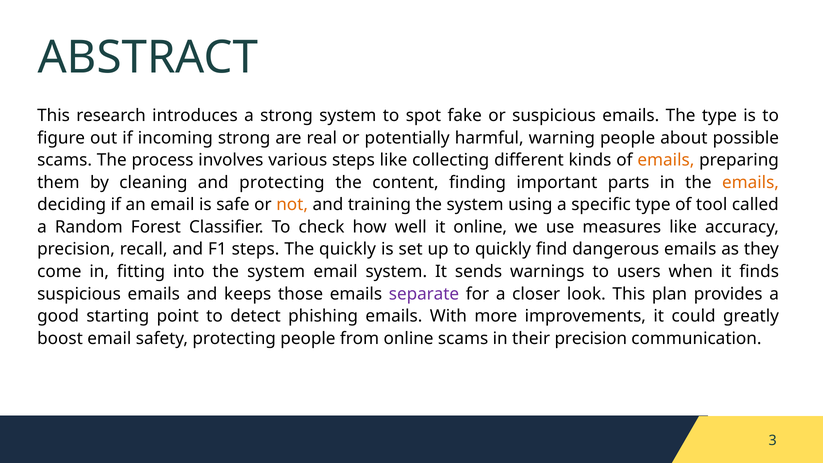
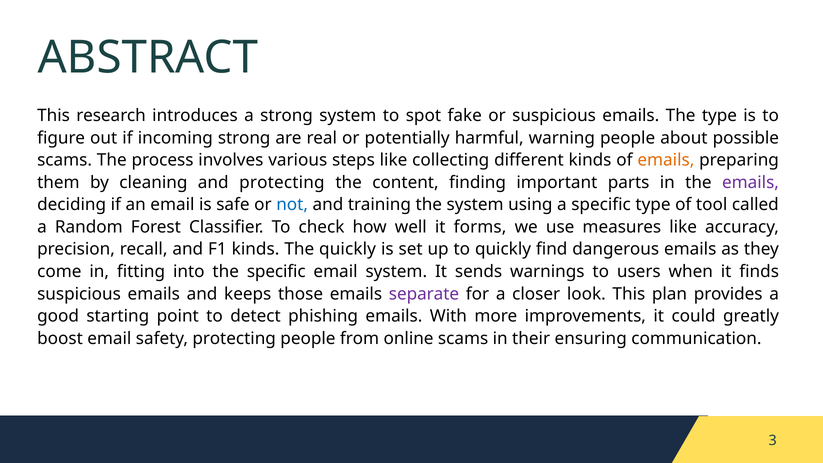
emails at (750, 182) colour: orange -> purple
not colour: orange -> blue
it online: online -> forms
F1 steps: steps -> kinds
into the system: system -> specific
their precision: precision -> ensuring
